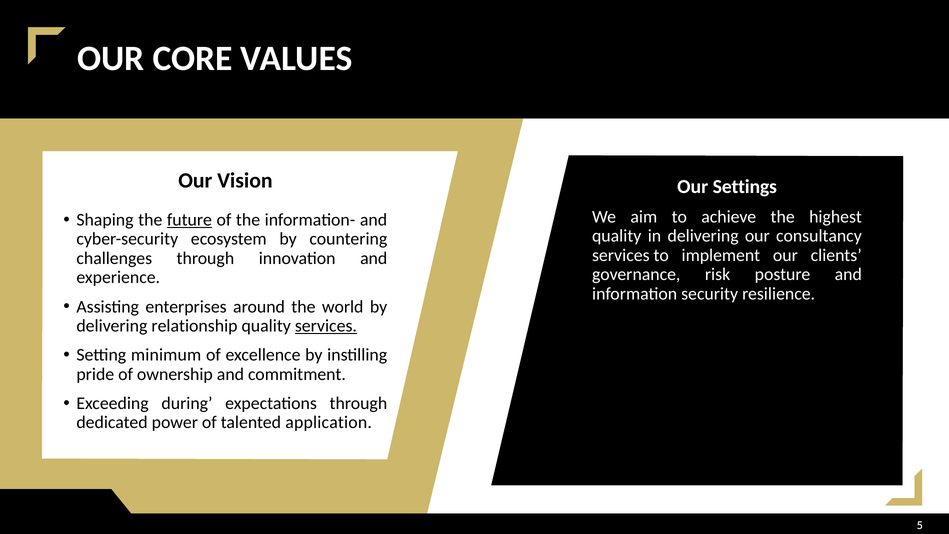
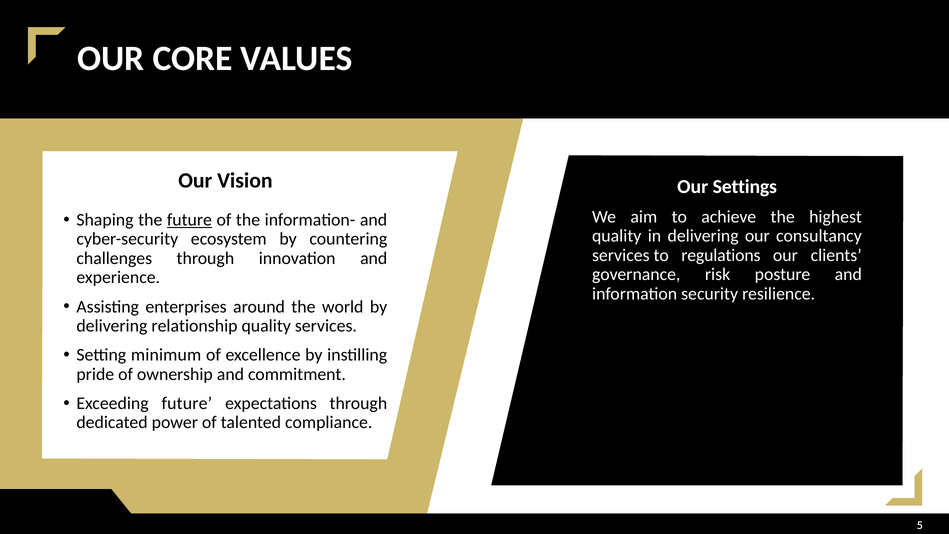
implement: implement -> regulations
services at (326, 326) underline: present -> none
Exceeding during: during -> future
application: application -> compliance
